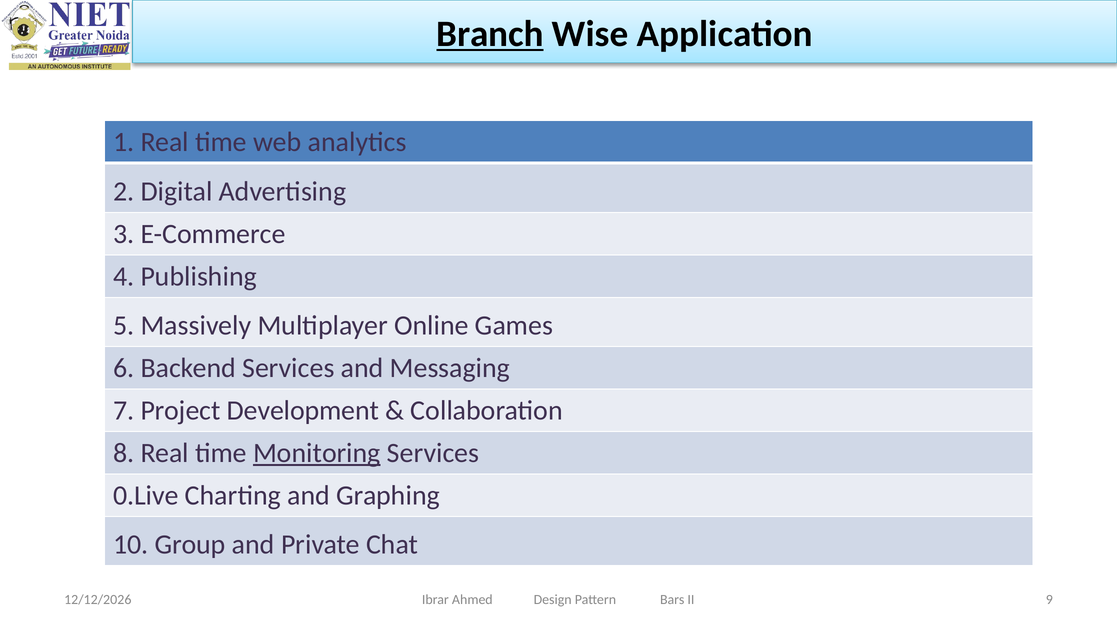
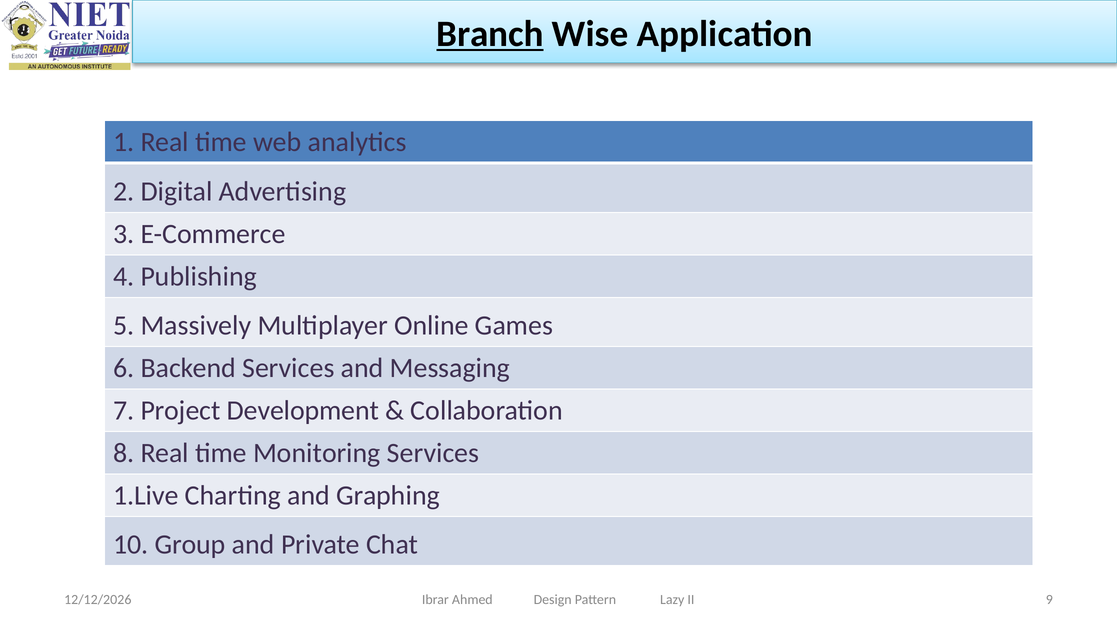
Monitoring underline: present -> none
0.Live: 0.Live -> 1.Live
Bars: Bars -> Lazy
